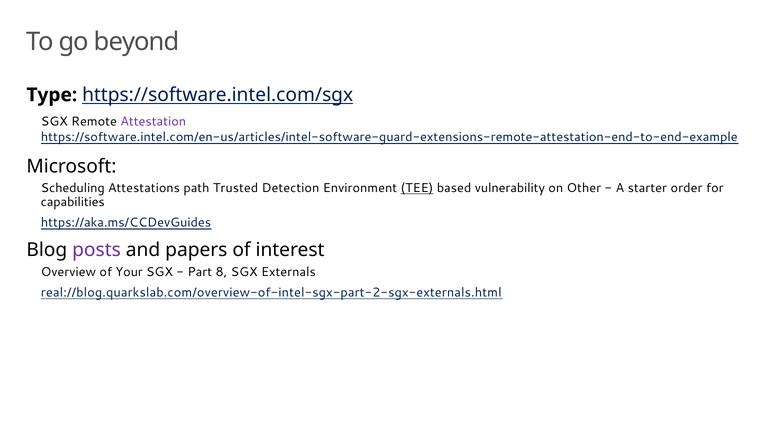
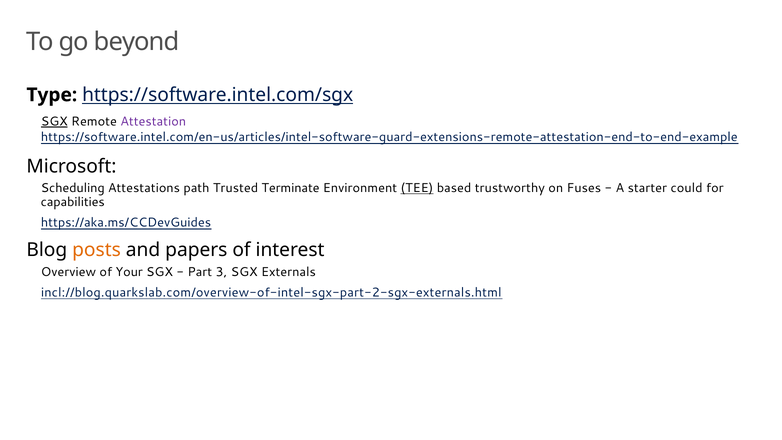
SGX at (54, 122) underline: none -> present
Detection: Detection -> Terminate
vulnerability: vulnerability -> trustworthy
Other: Other -> Fuses
order: order -> could
posts colour: purple -> orange
8: 8 -> 3
real://blog.quarkslab.com/overview-of-intel-sgx-part-2-sgx-externals.html: real://blog.quarkslab.com/overview-of-intel-sgx-part-2-sgx-externals.html -> incl://blog.quarkslab.com/overview-of-intel-sgx-part-2-sgx-externals.html
